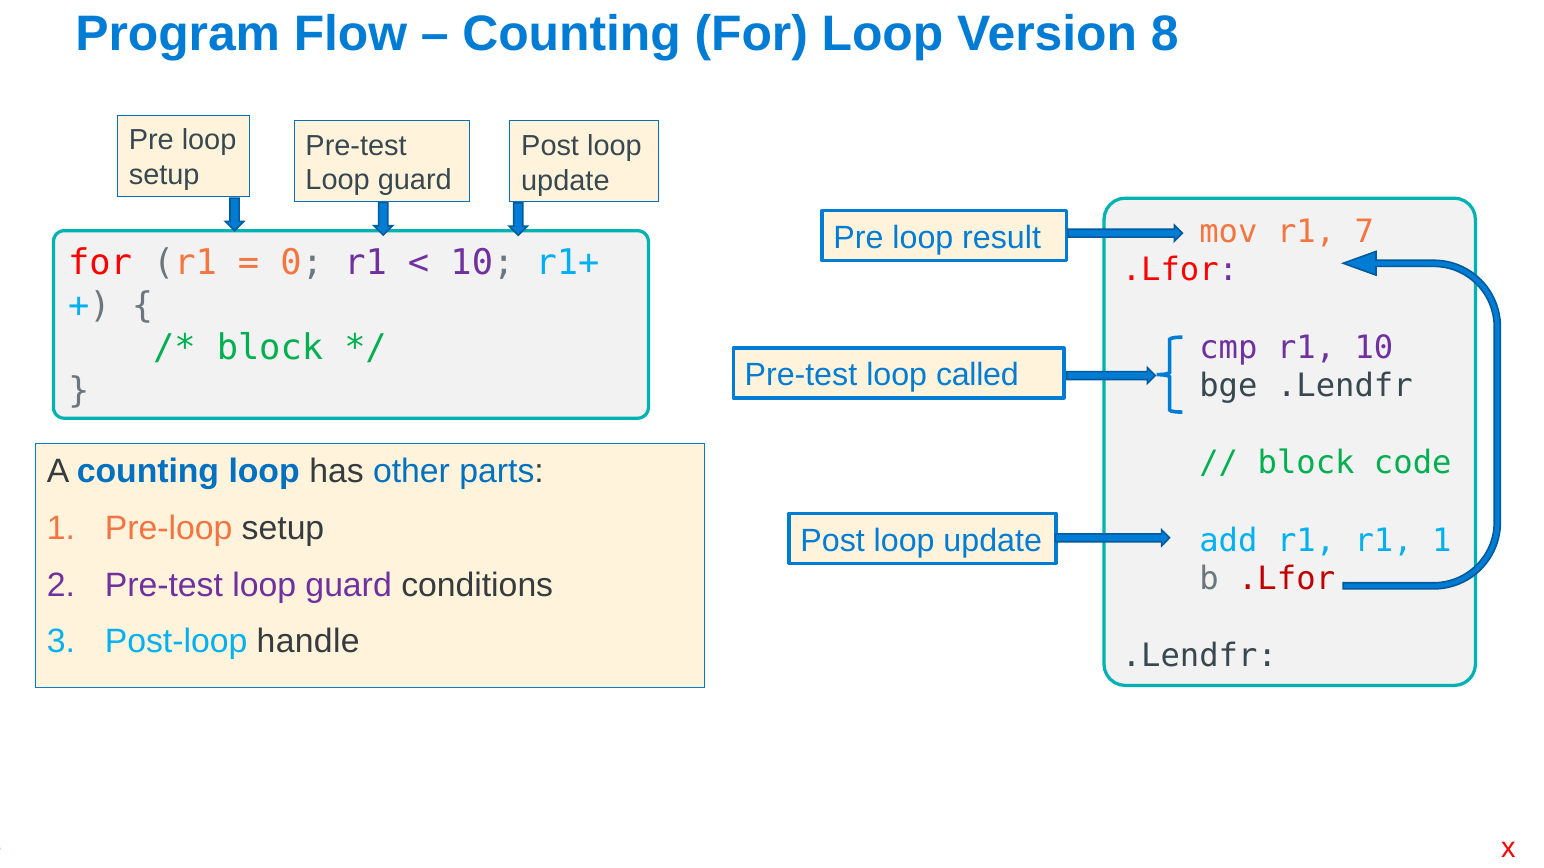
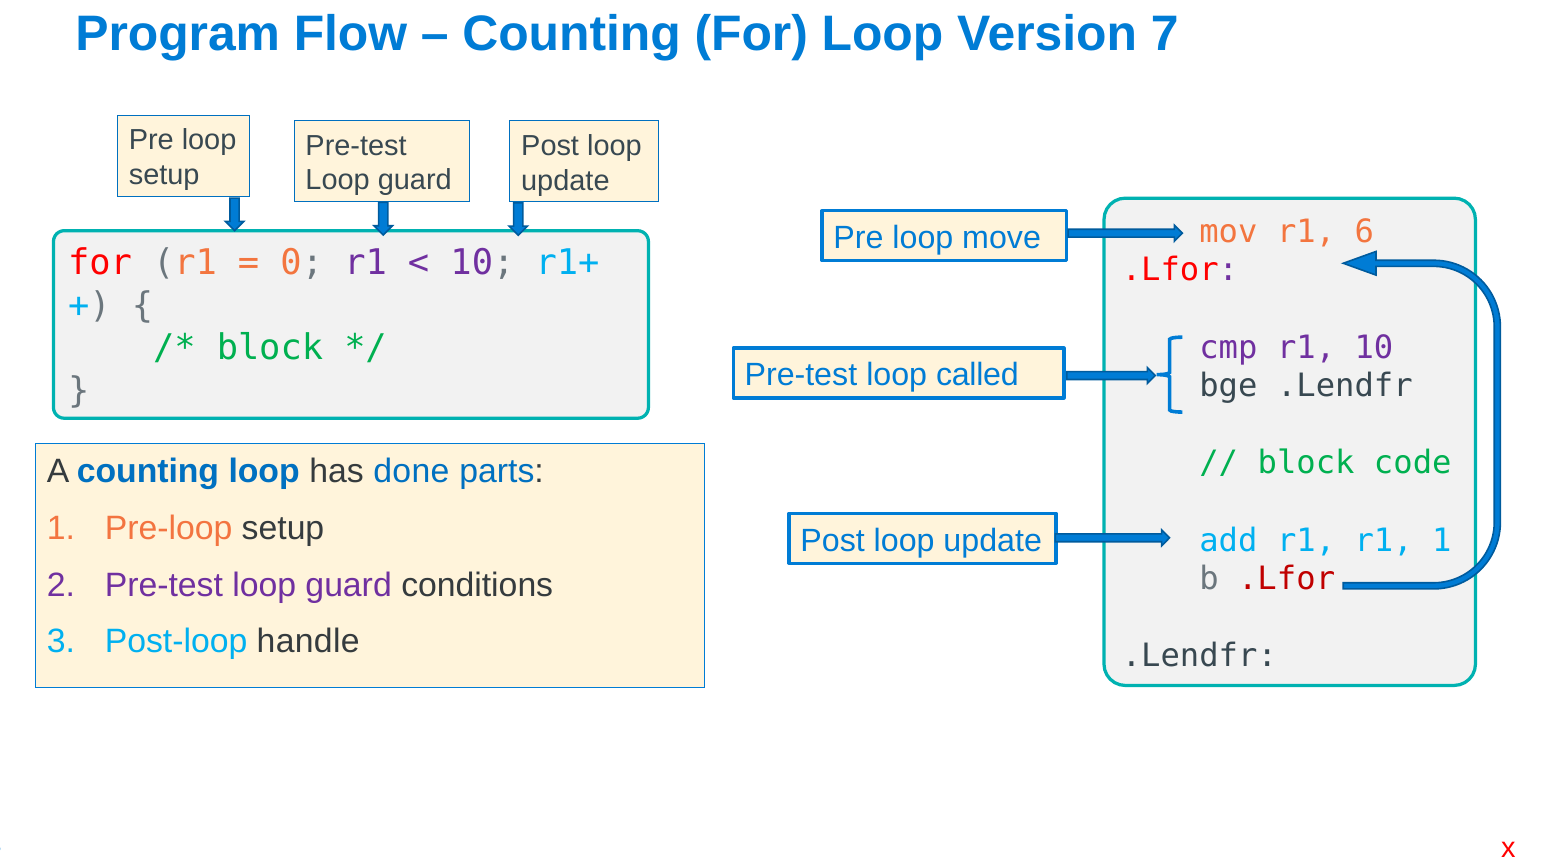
8: 8 -> 7
7: 7 -> 6
result: result -> move
other: other -> done
